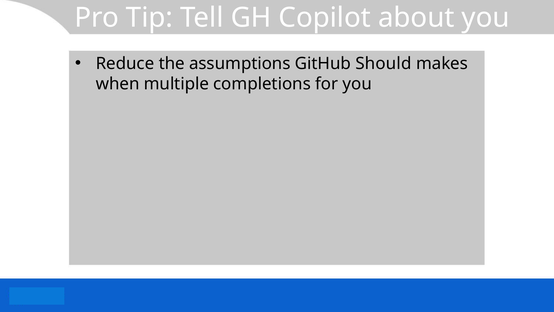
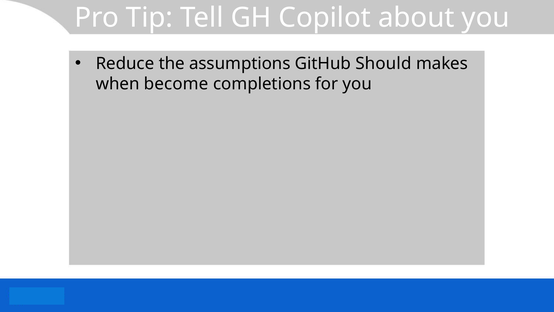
multiple: multiple -> become
